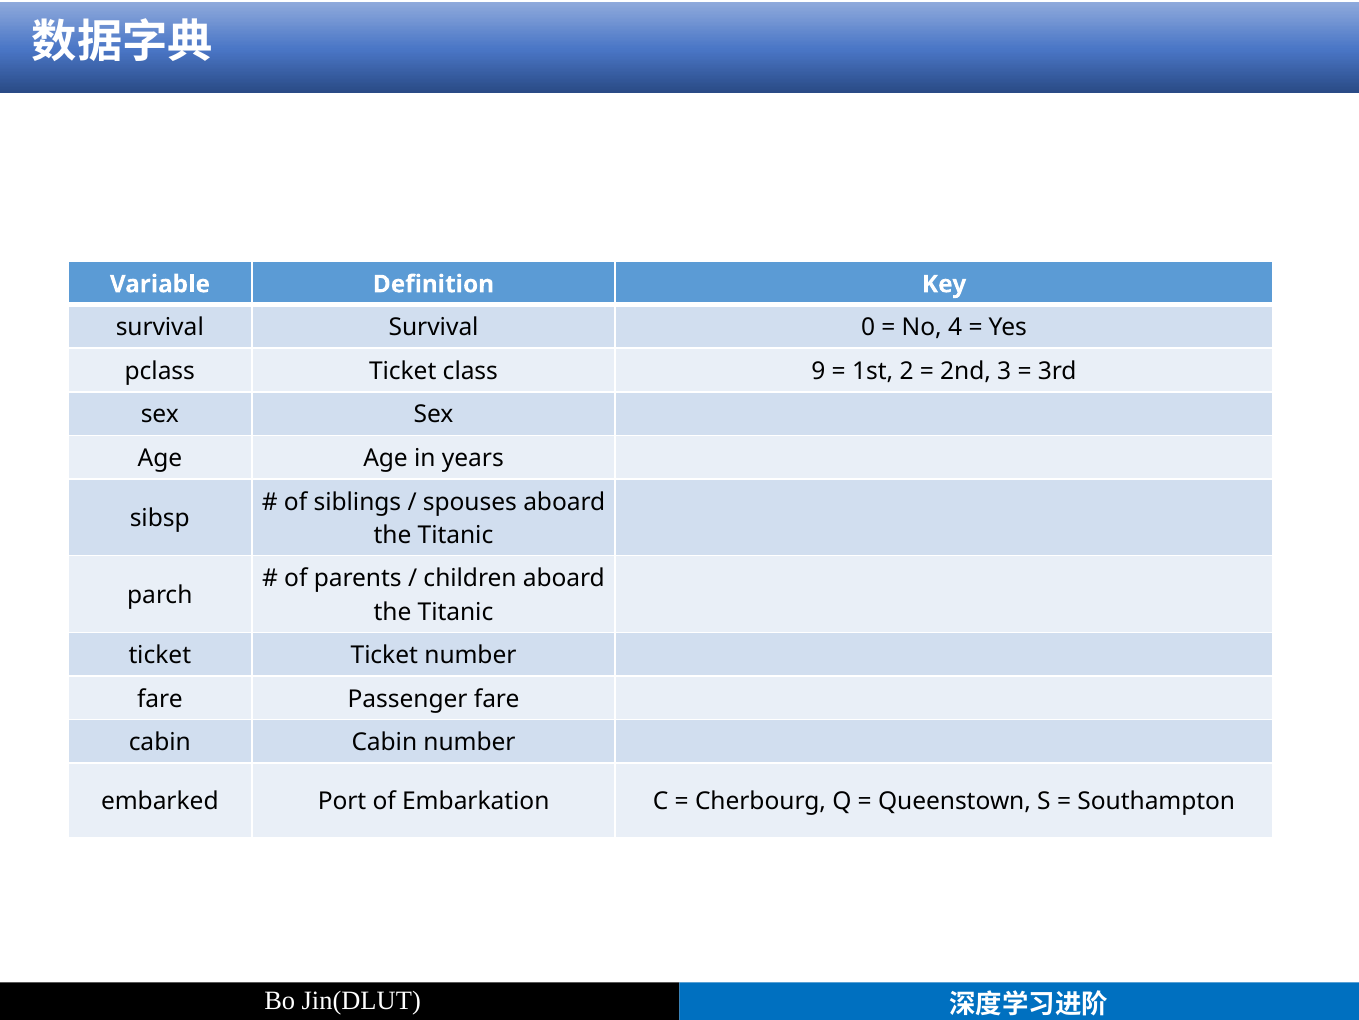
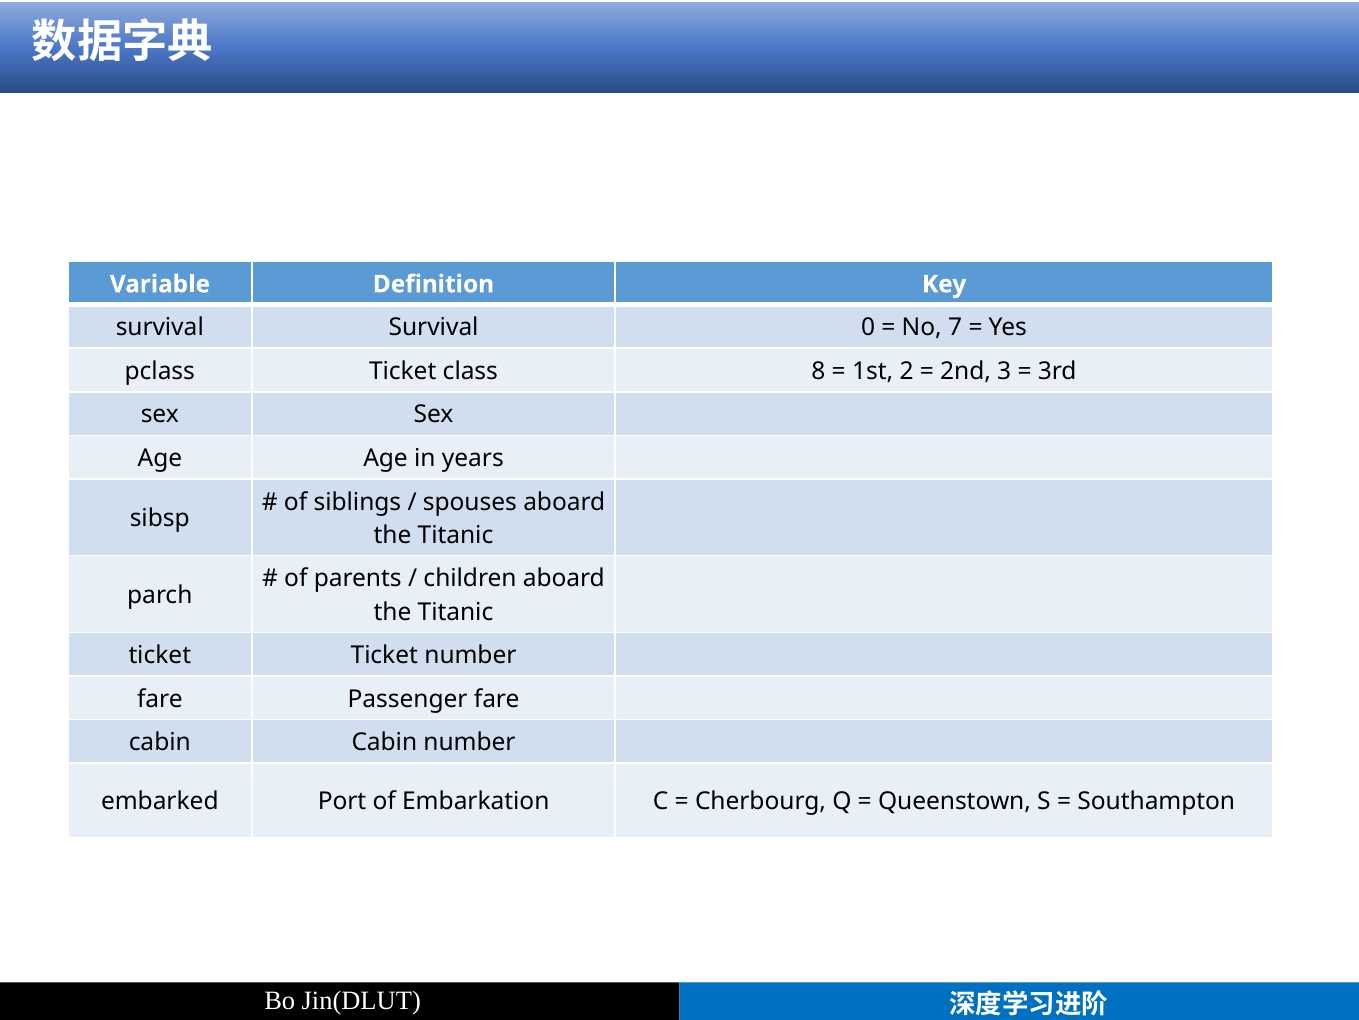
4: 4 -> 7
9: 9 -> 8
